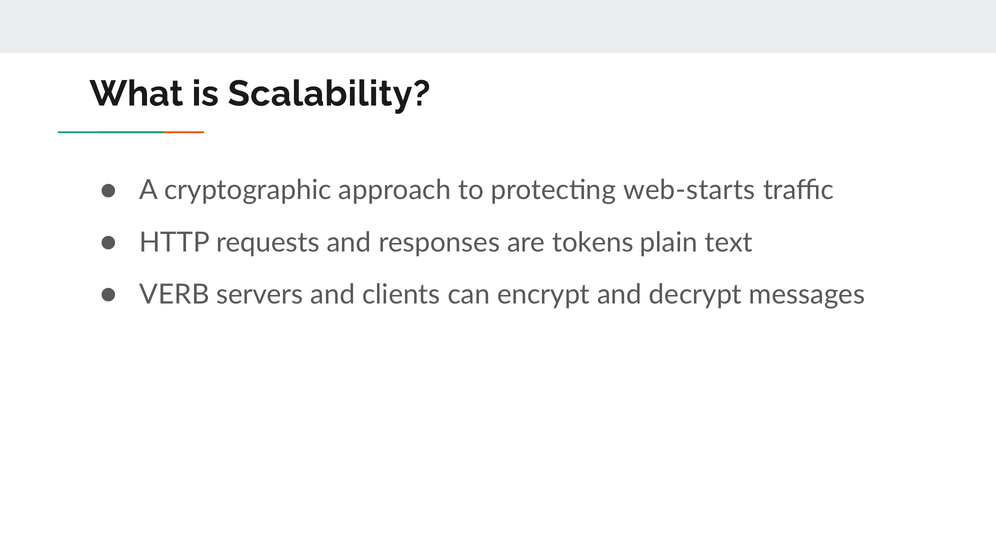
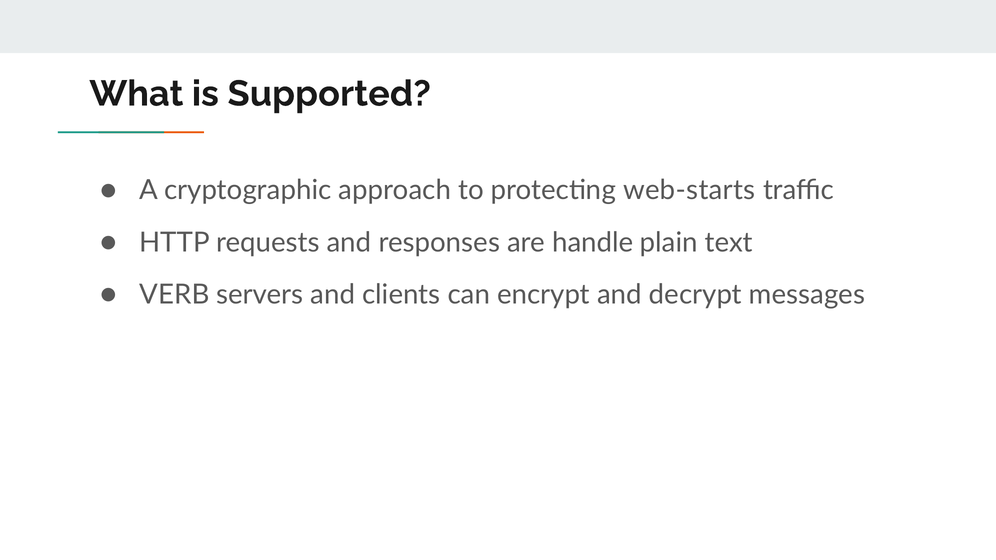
Scalability: Scalability -> Supported
tokens: tokens -> handle
